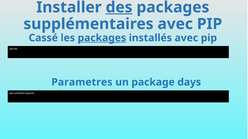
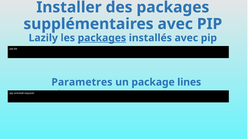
des underline: present -> none
Cassé: Cassé -> Lazily
days: days -> lines
